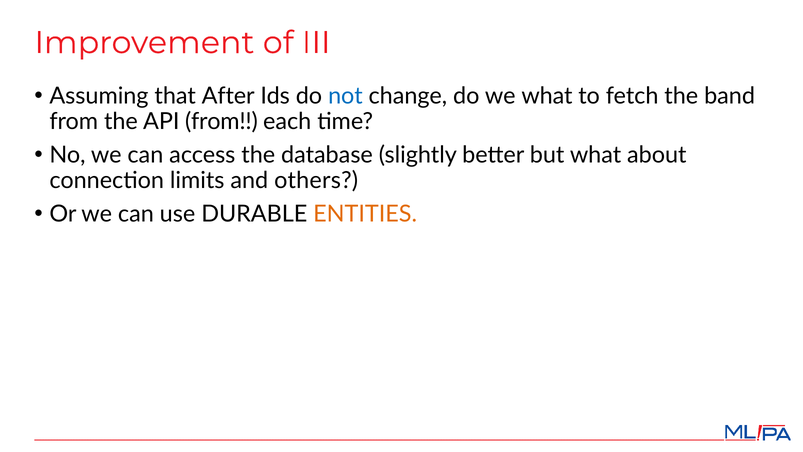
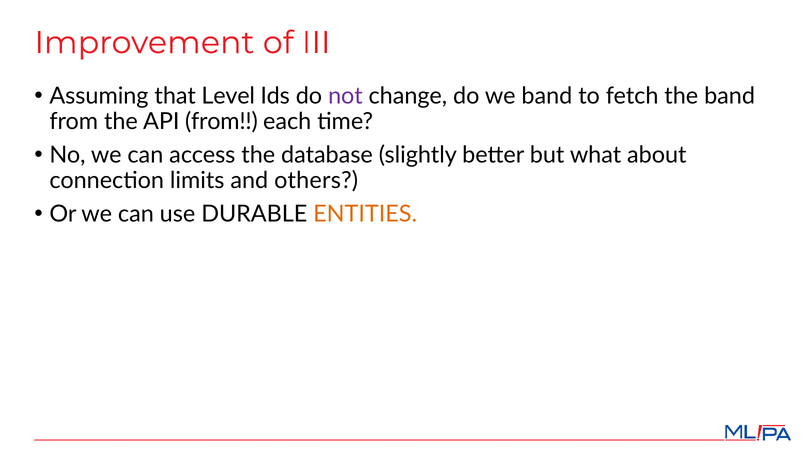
After: After -> Level
not colour: blue -> purple
we what: what -> band
